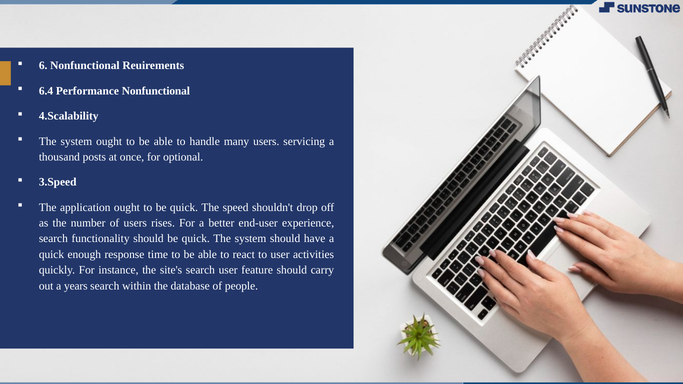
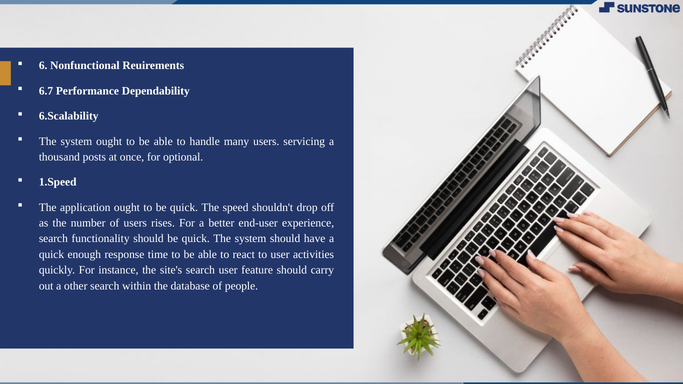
6.4: 6.4 -> 6.7
Performance Nonfunctional: Nonfunctional -> Dependability
4.Scalability: 4.Scalability -> 6.Scalability
3.Speed: 3.Speed -> 1.Speed
years: years -> other
